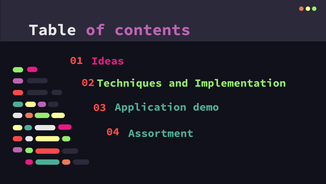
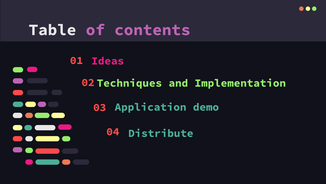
Assortment: Assortment -> Distribute
